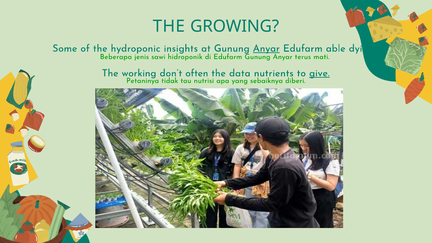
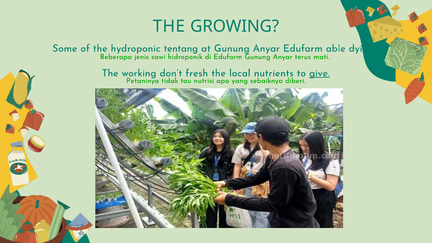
insights: insights -> tentang
Anyar at (266, 48) underline: present -> none
often: often -> fresh
data: data -> local
